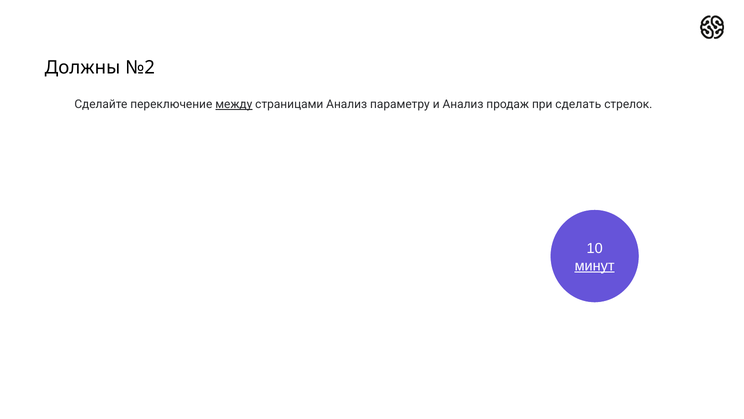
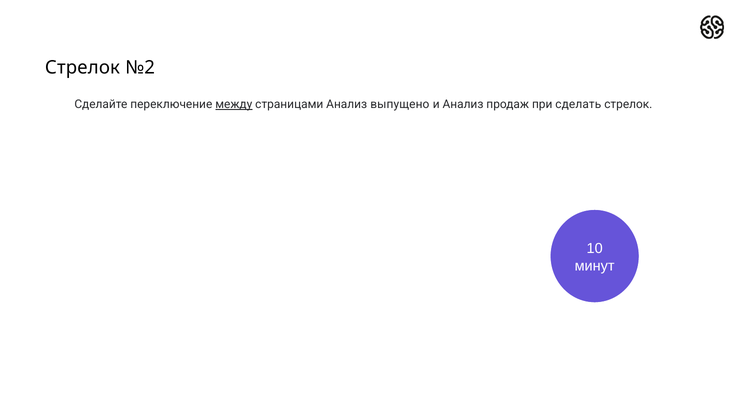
Должны at (82, 68): Должны -> Стрелок
параметру: параметру -> выпущено
минут underline: present -> none
